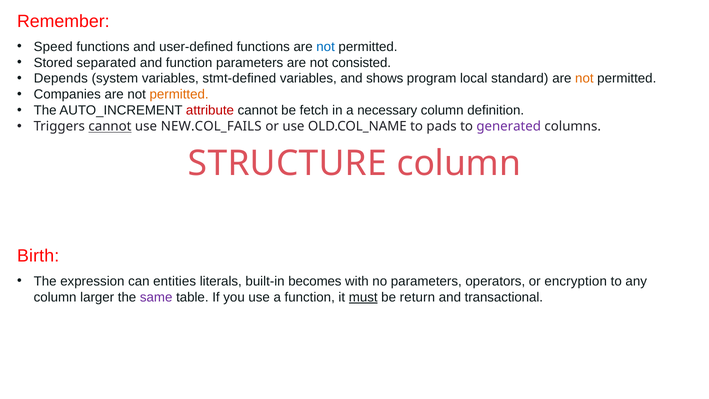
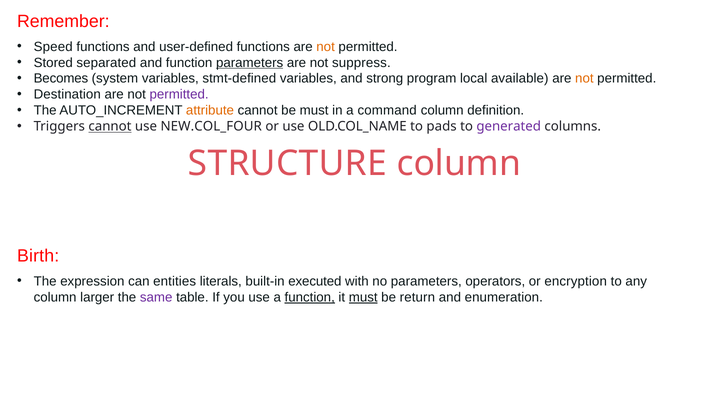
not at (326, 47) colour: blue -> orange
parameters at (250, 63) underline: none -> present
consisted: consisted -> suppress
Depends: Depends -> Becomes
shows: shows -> strong
standard: standard -> available
Companies: Companies -> Destination
permitted at (179, 94) colour: orange -> purple
attribute colour: red -> orange
be fetch: fetch -> must
necessary: necessary -> command
NEW.COL_FAILS: NEW.COL_FAILS -> NEW.COL_FOUR
becomes: becomes -> executed
function at (310, 297) underline: none -> present
transactional: transactional -> enumeration
